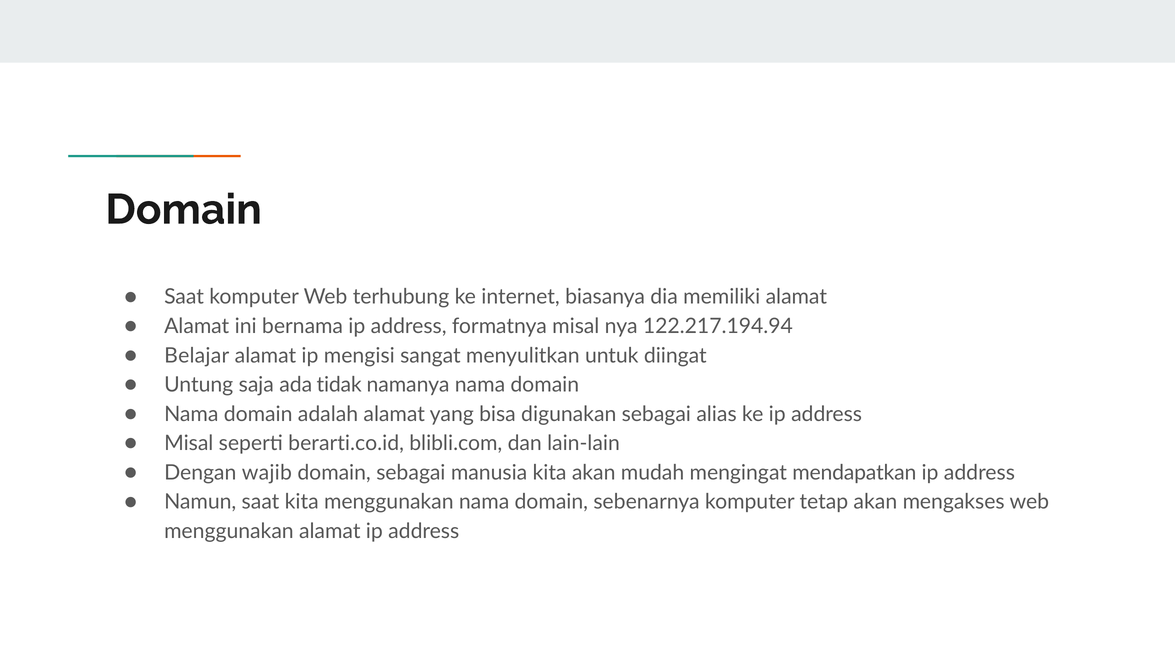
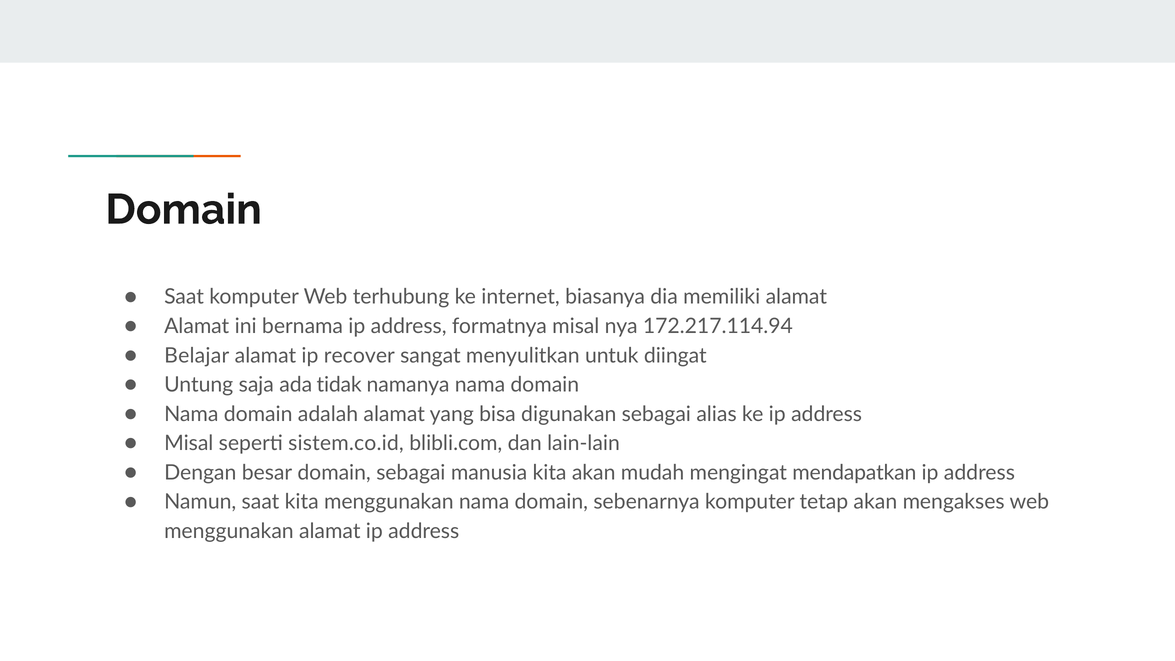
122.217.194.94: 122.217.194.94 -> 172.217.114.94
mengisi: mengisi -> recover
berarti.co.id: berarti.co.id -> sistem.co.id
wajib: wajib -> besar
